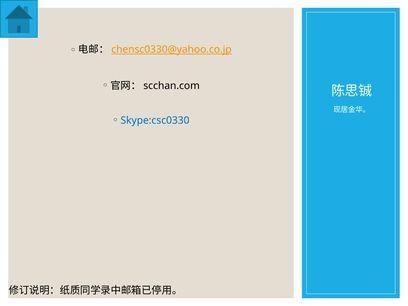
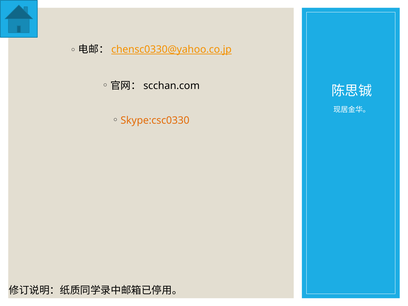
Skype:csc0330 colour: blue -> orange
